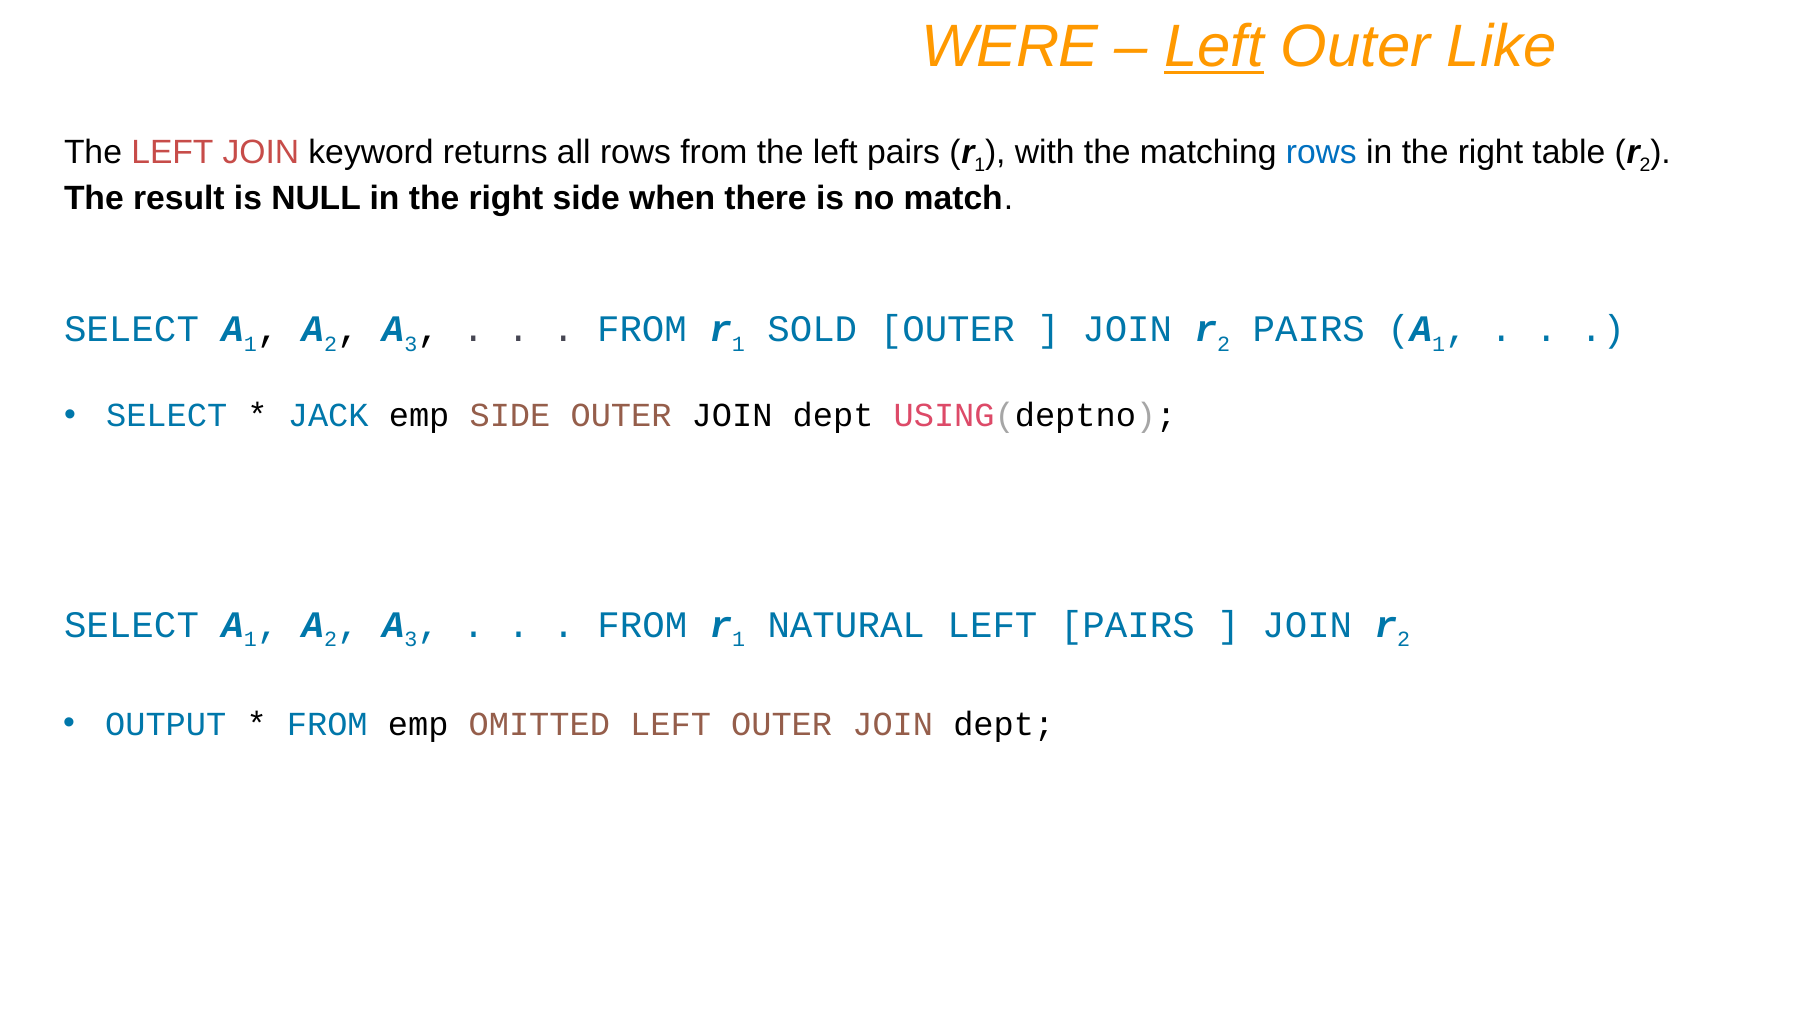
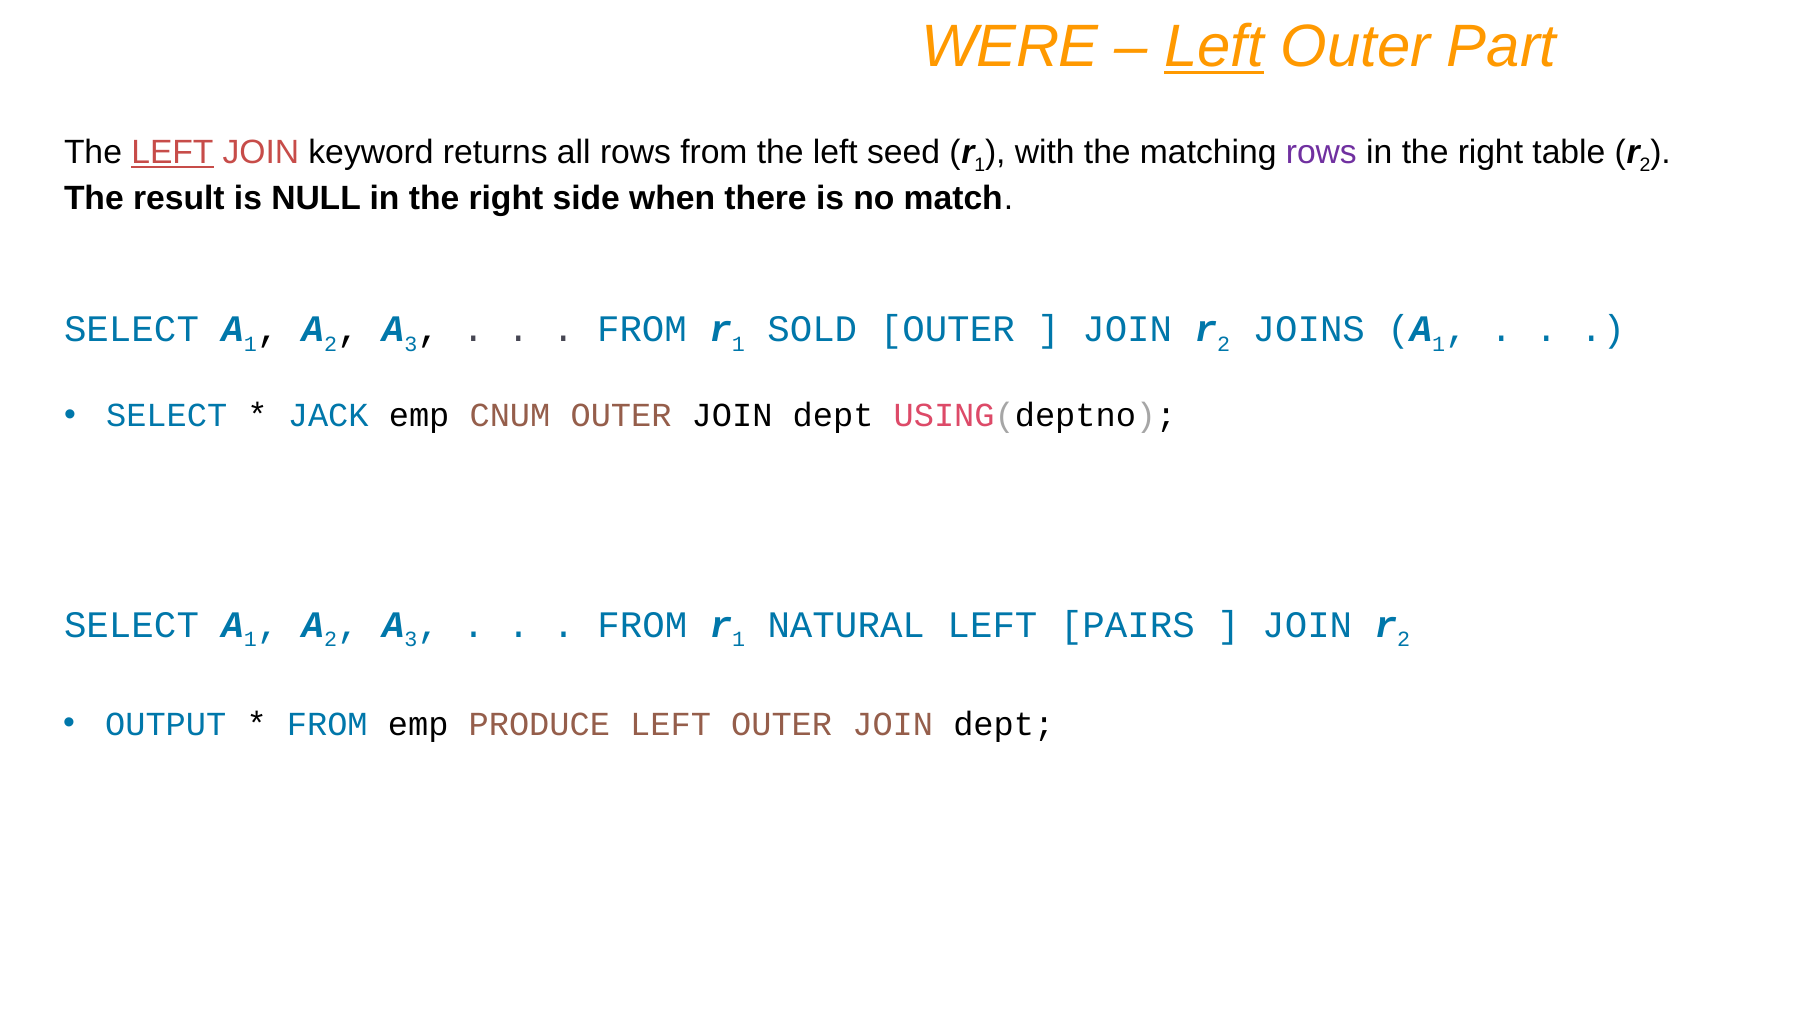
Like: Like -> Part
LEFT at (172, 153) underline: none -> present
the left pairs: pairs -> seed
rows at (1321, 153) colour: blue -> purple
PAIRS at (1309, 330): PAIRS -> JOINS
emp SIDE: SIDE -> CNUM
OMITTED: OMITTED -> PRODUCE
